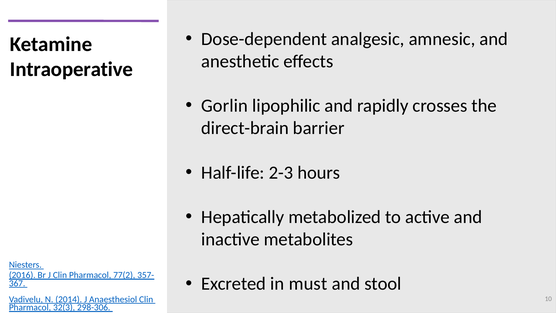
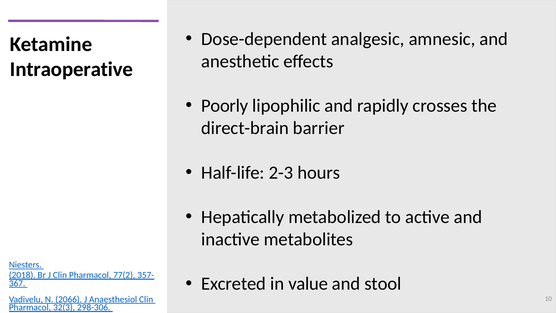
Gorlin: Gorlin -> Poorly
2016: 2016 -> 2018
must: must -> value
2014: 2014 -> 2066
